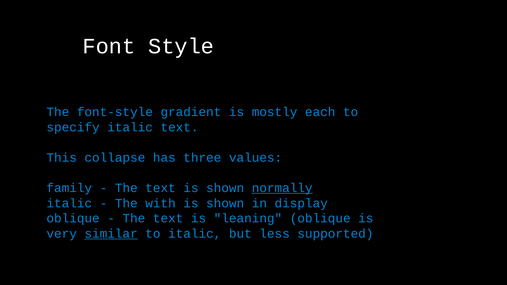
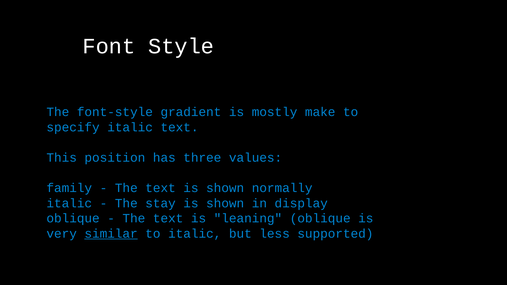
each: each -> make
collapse: collapse -> position
normally underline: present -> none
with: with -> stay
